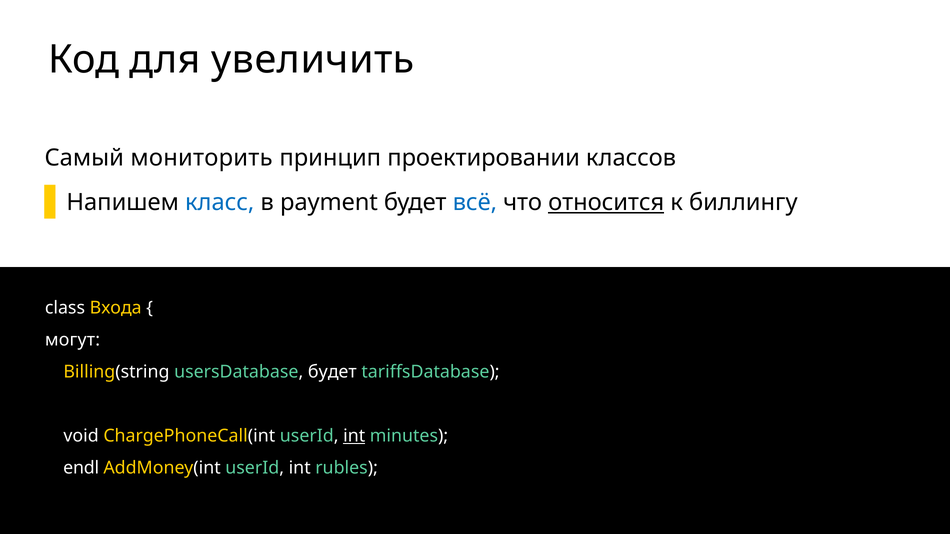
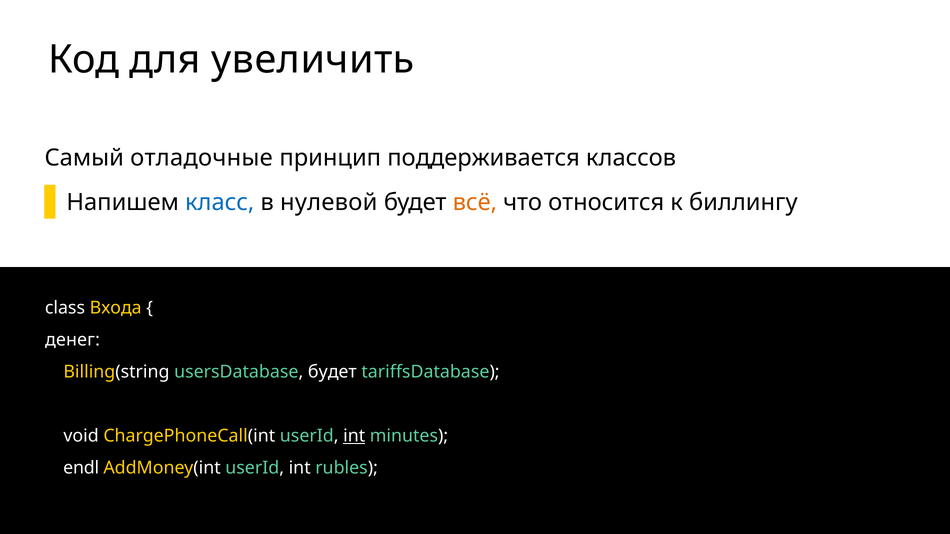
мониторить: мониторить -> отладочные
проектировании: проектировании -> поддерживается
payment: payment -> нулевой
всё colour: blue -> orange
относится underline: present -> none
могут: могут -> денег
